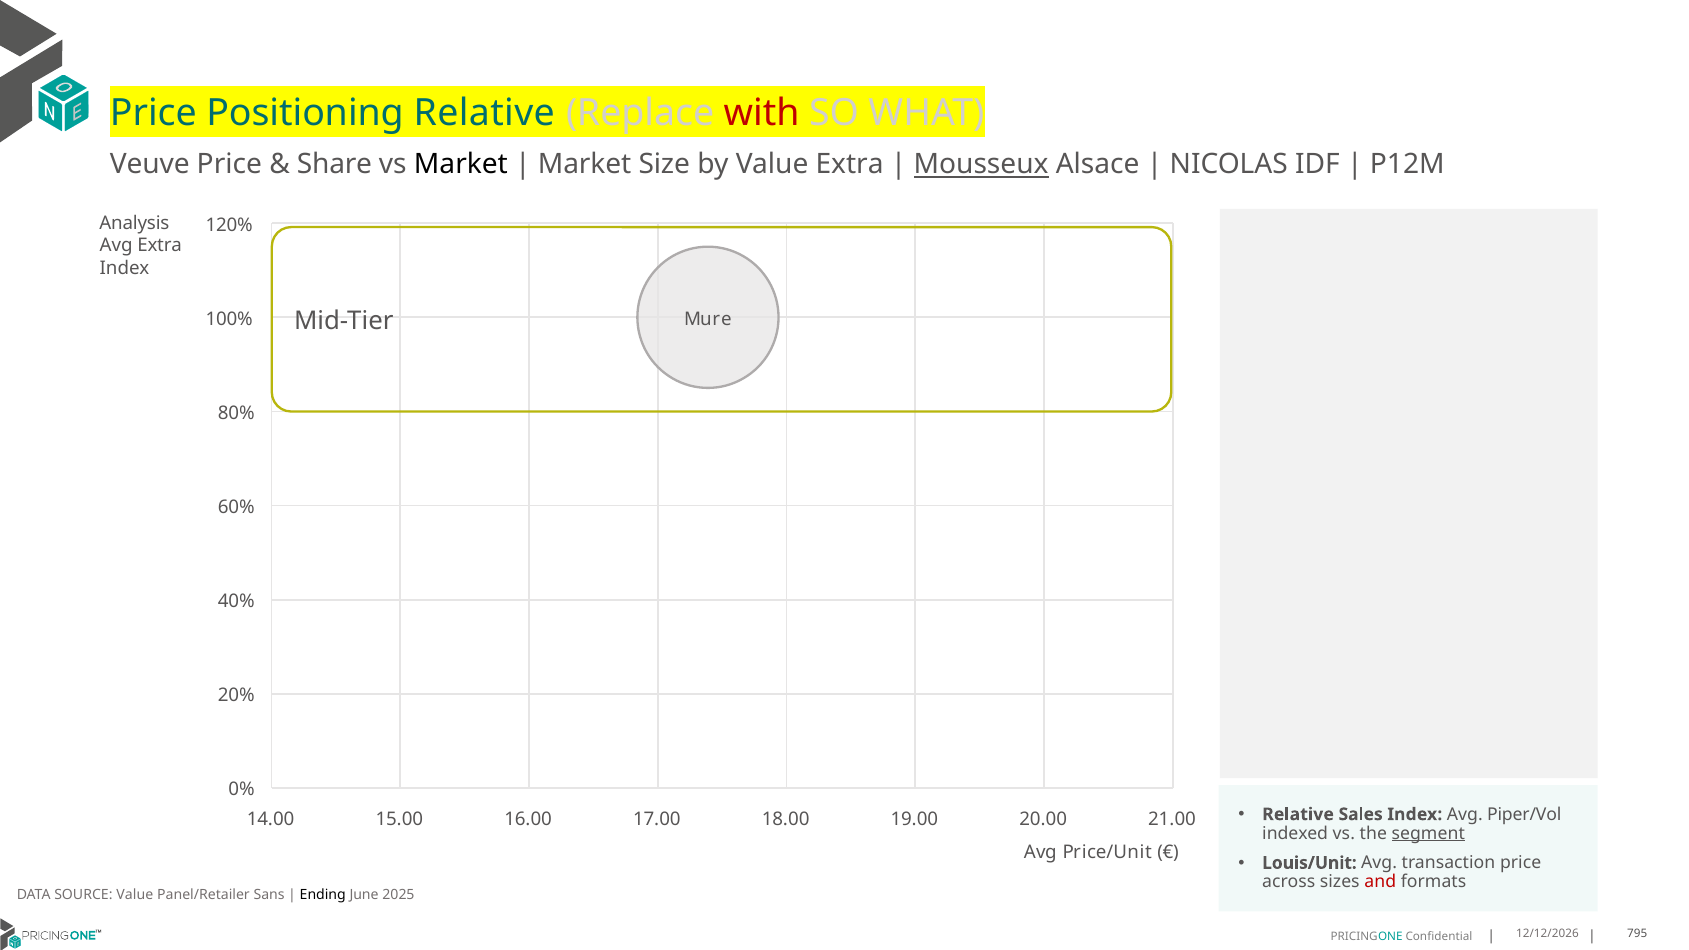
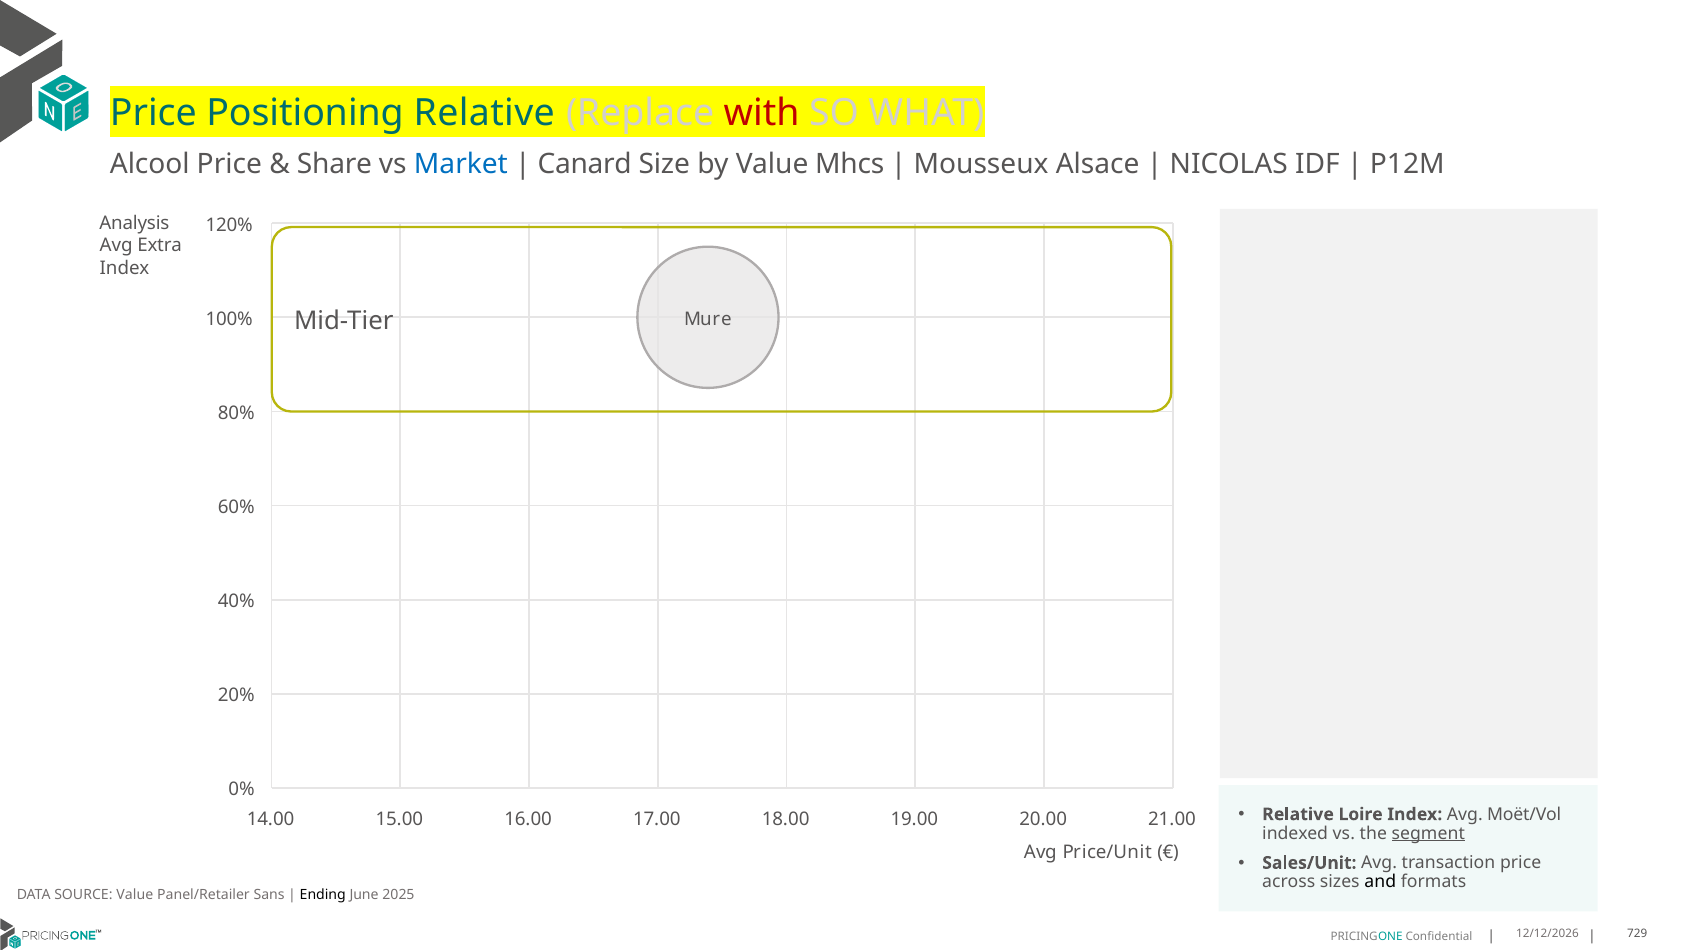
Veuve: Veuve -> Alcool
Market at (461, 165) colour: black -> blue
Market at (585, 165): Market -> Canard
Value Extra: Extra -> Mhcs
Mousseux underline: present -> none
Sales: Sales -> Loire
Piper/Vol: Piper/Vol -> Moët/Vol
Louis/Unit: Louis/Unit -> Sales/Unit
and colour: red -> black
795: 795 -> 729
